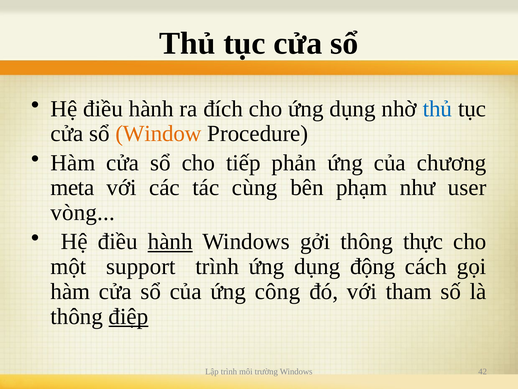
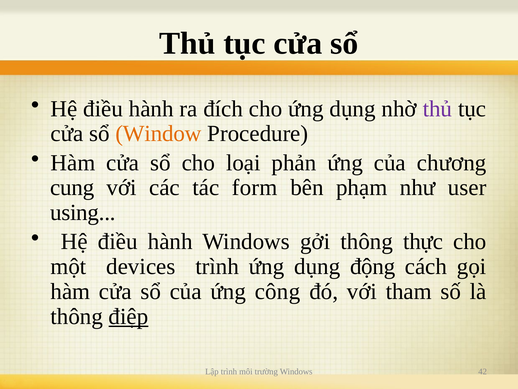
thủ at (437, 109) colour: blue -> purple
tiếp: tiếp -> loại
meta: meta -> cung
cùng: cùng -> form
vòng: vòng -> using
hành at (170, 241) underline: present -> none
support: support -> devices
